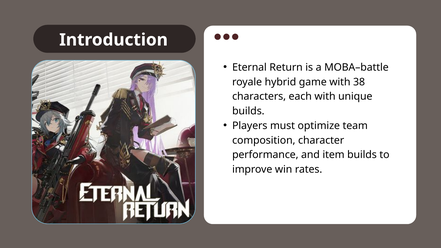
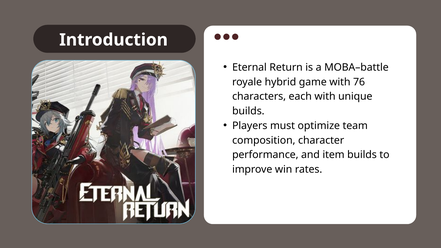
38: 38 -> 76
